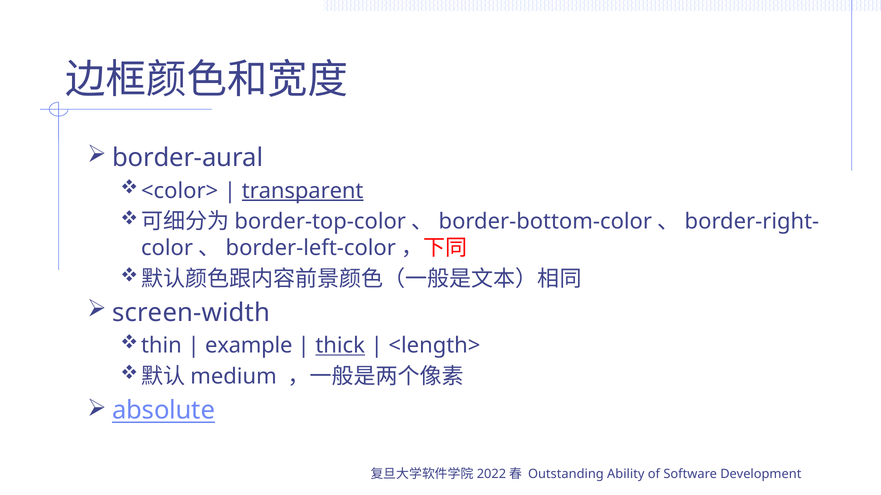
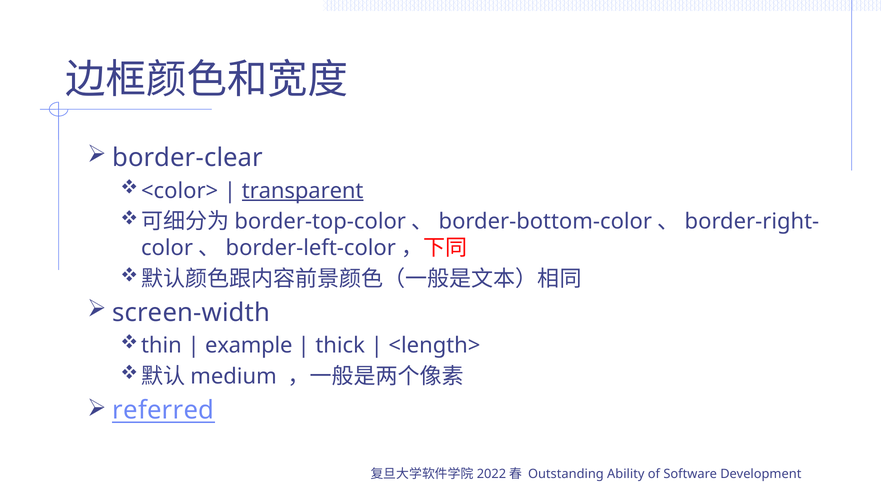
border-aural: border-aural -> border-clear
thick underline: present -> none
absolute: absolute -> referred
